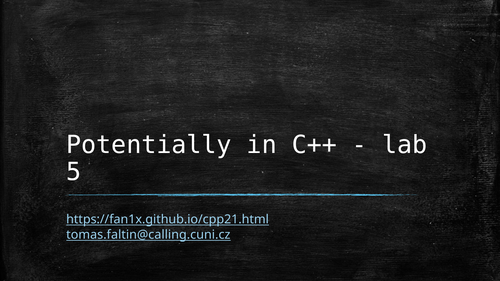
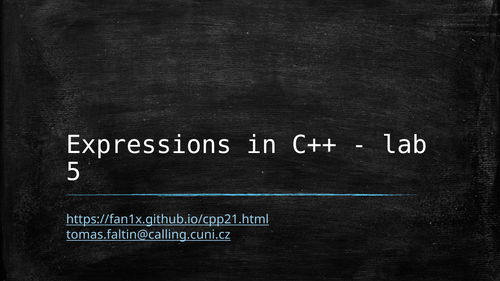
Potentially: Potentially -> Expressions
